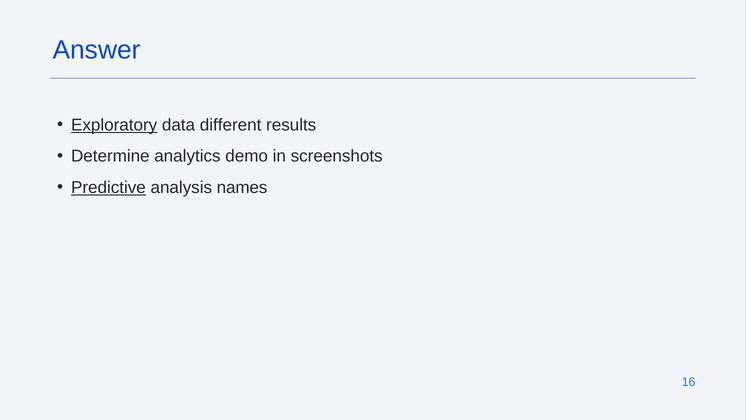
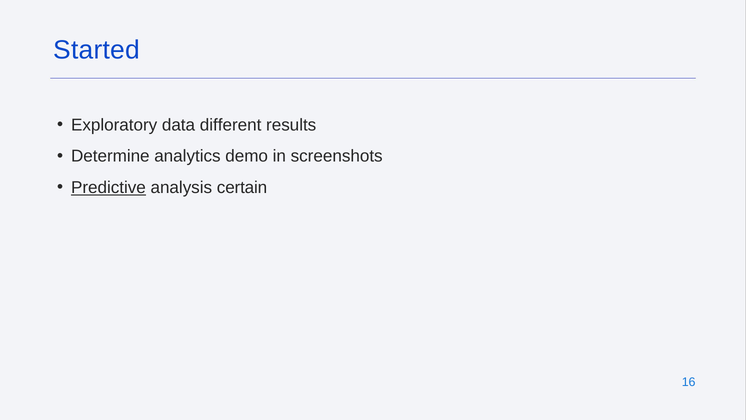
Answer: Answer -> Started
Exploratory underline: present -> none
names: names -> certain
